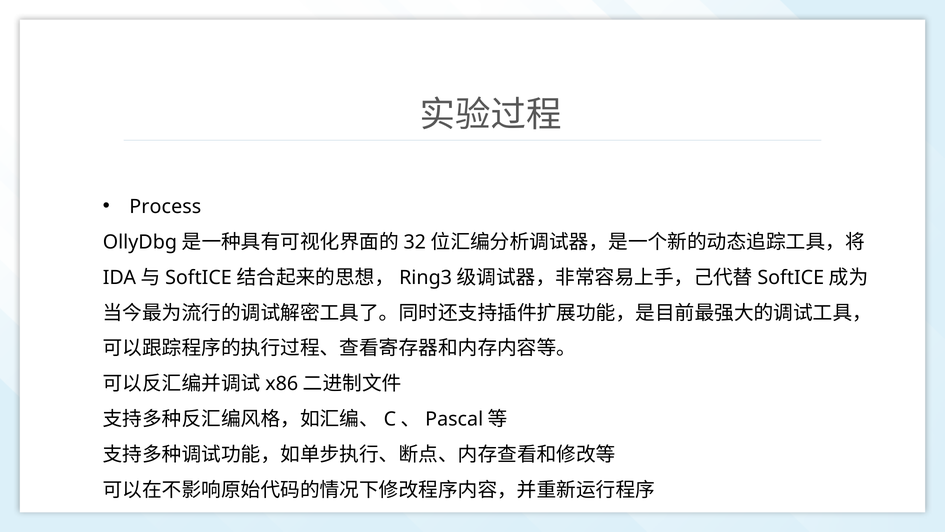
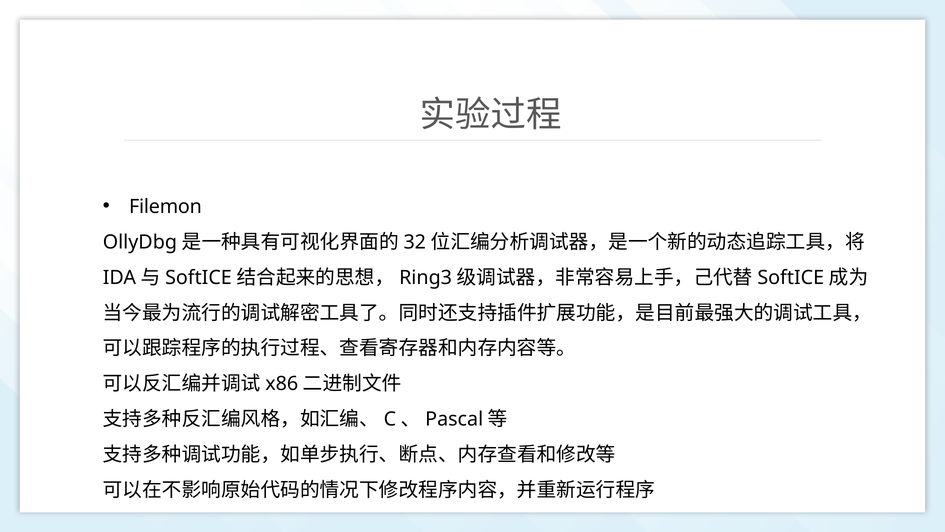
Process: Process -> Filemon
